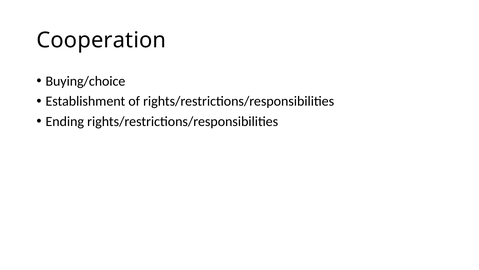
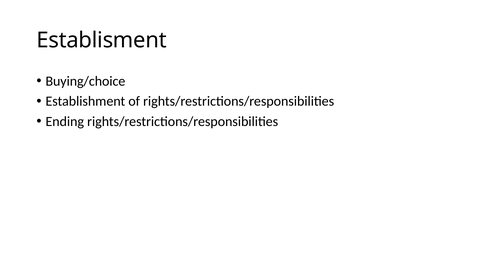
Cooperation: Cooperation -> Establisment
